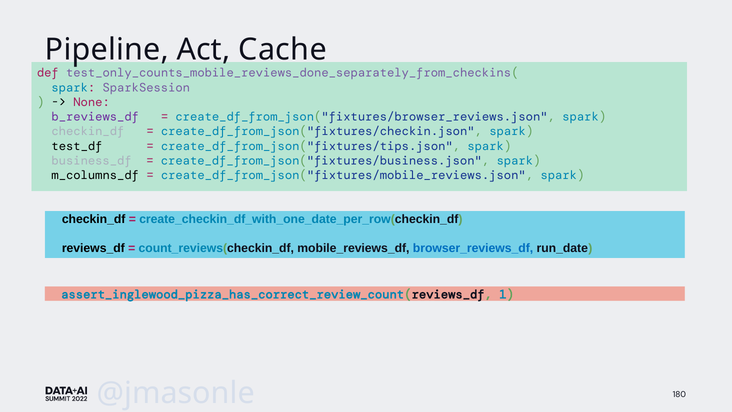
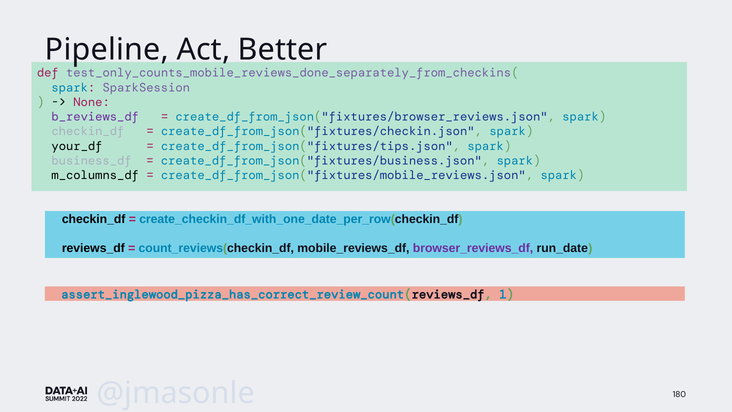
Cache: Cache -> Better
test_df: test_df -> your_df
browser_reviews_df colour: blue -> purple
